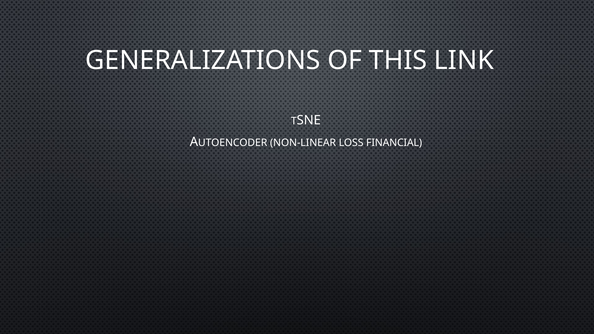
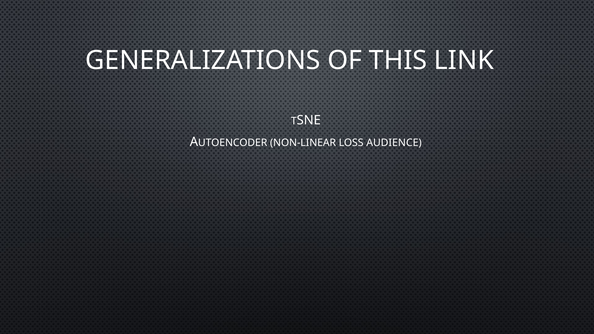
FINANCIAL: FINANCIAL -> AUDIENCE
